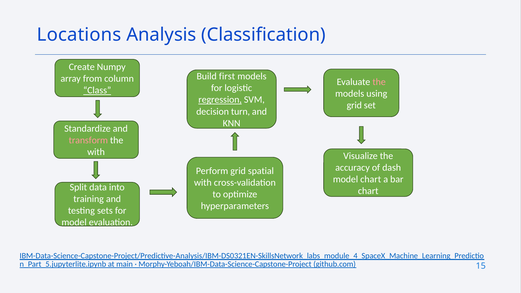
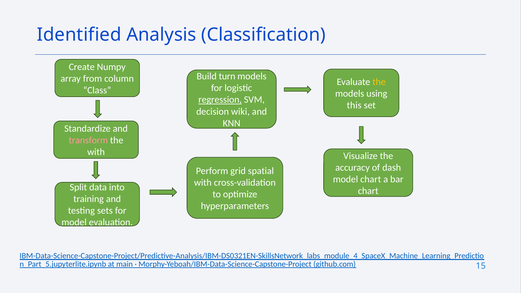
Locations: Locations -> Identified
first: first -> turn
the at (379, 82) colour: pink -> yellow
Class underline: present -> none
grid at (354, 105): grid -> this
turn: turn -> wiki
